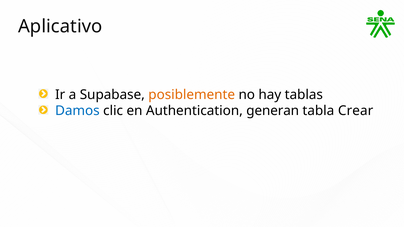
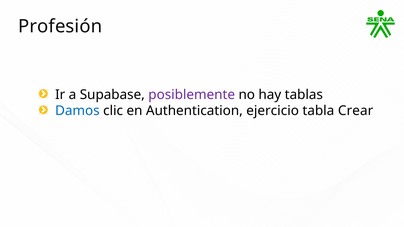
Aplicativo: Aplicativo -> Profesión
posiblemente colour: orange -> purple
generan: generan -> ejercicio
